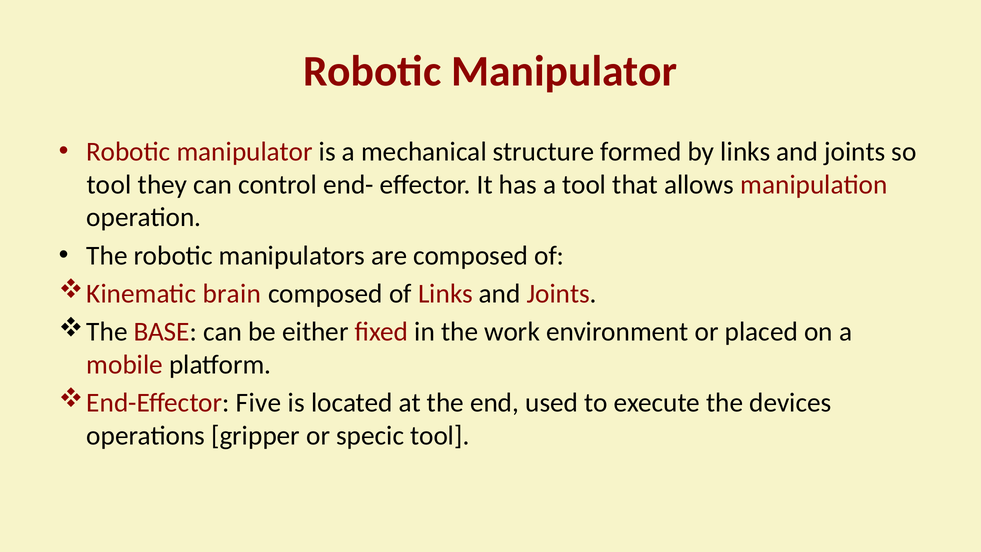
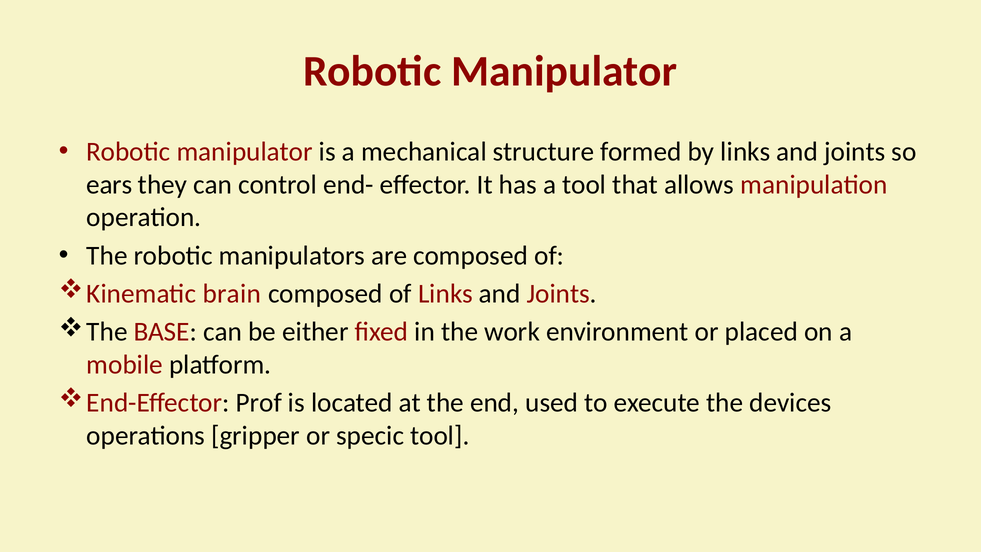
tool at (109, 185): tool -> ears
Five: Five -> Prof
